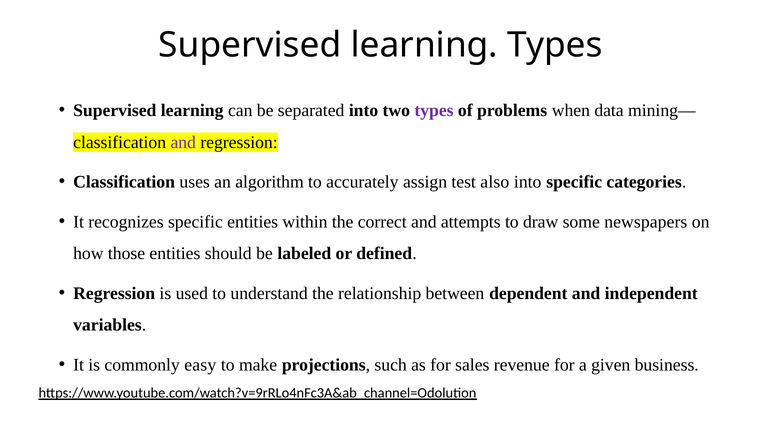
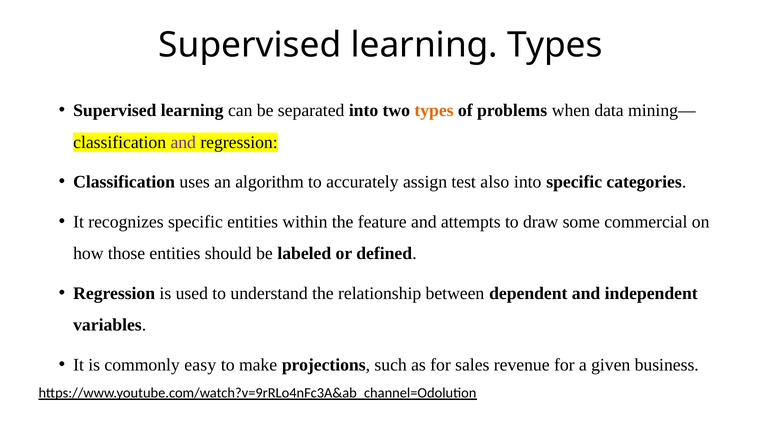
types at (434, 111) colour: purple -> orange
correct: correct -> feature
newspapers: newspapers -> commercial
